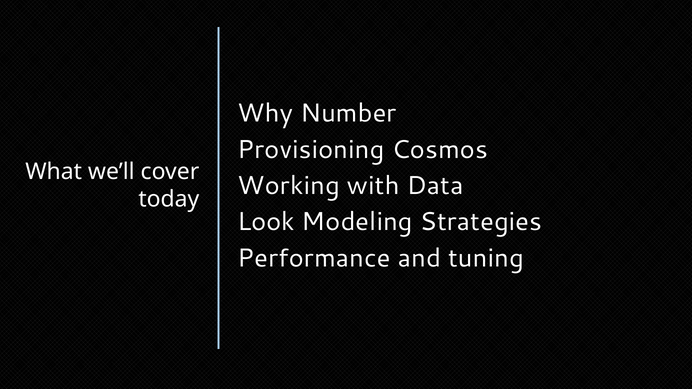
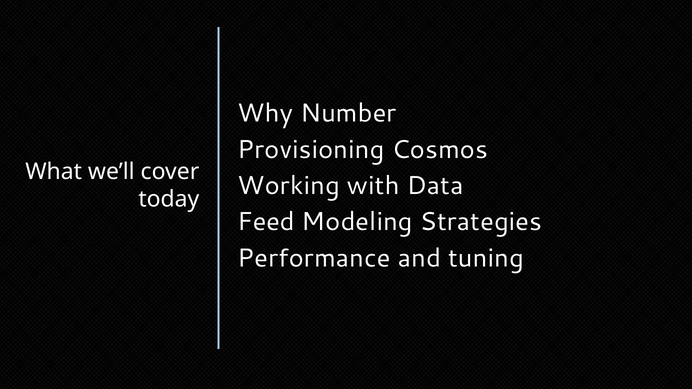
Look: Look -> Feed
